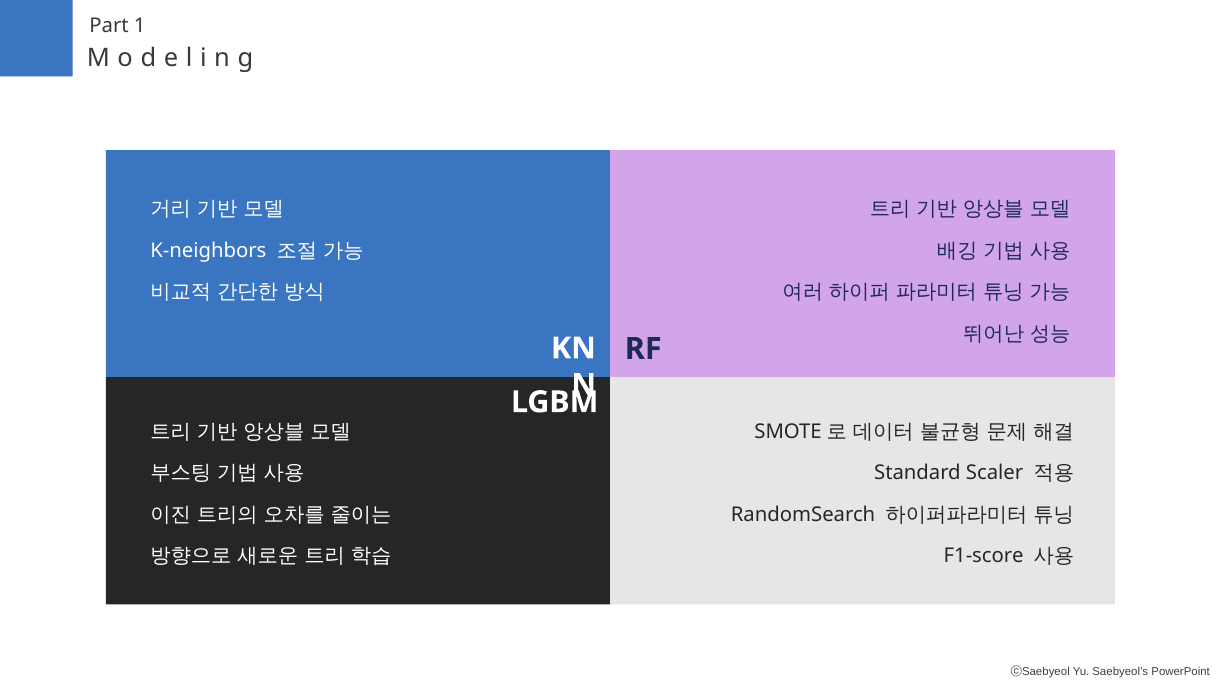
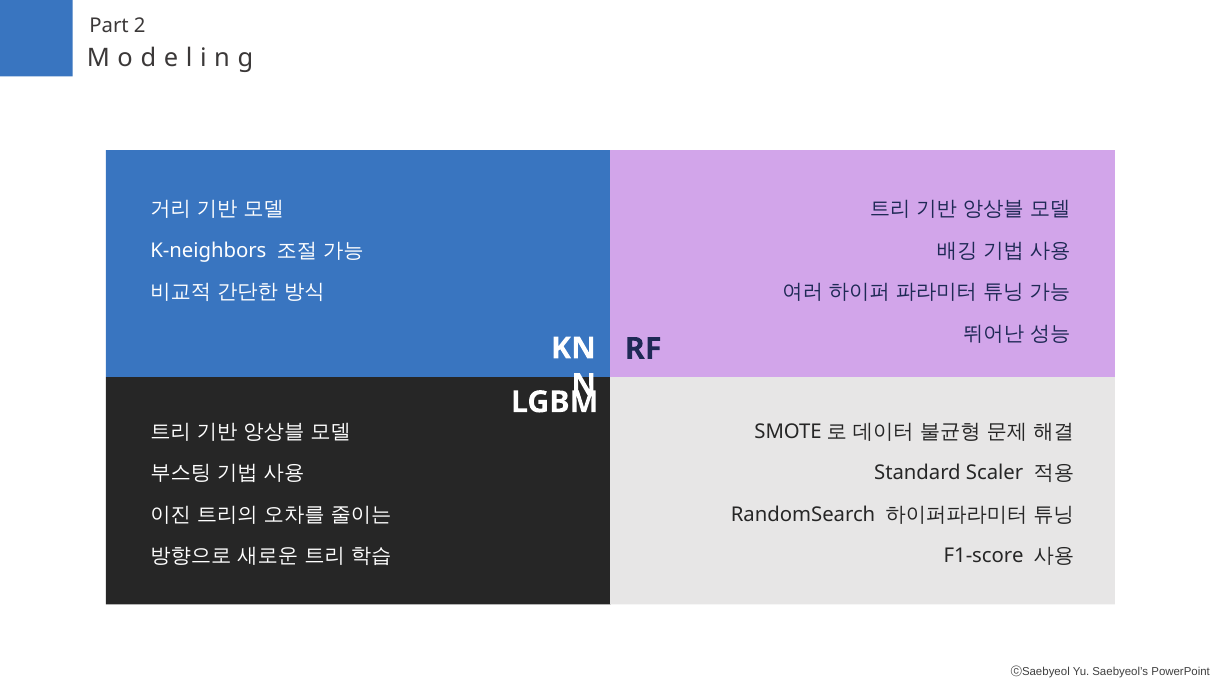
1: 1 -> 2
